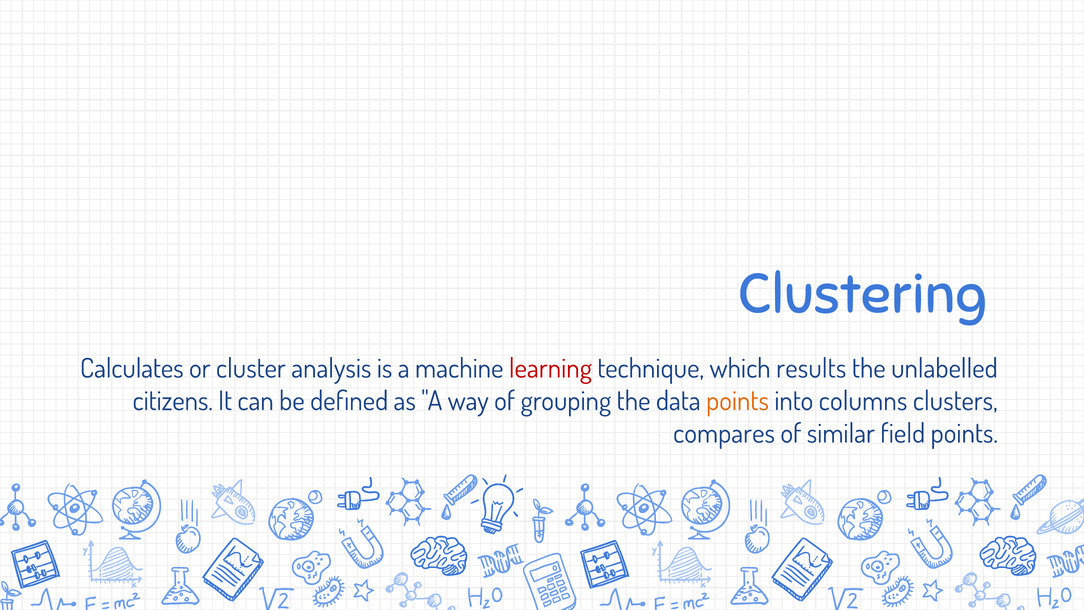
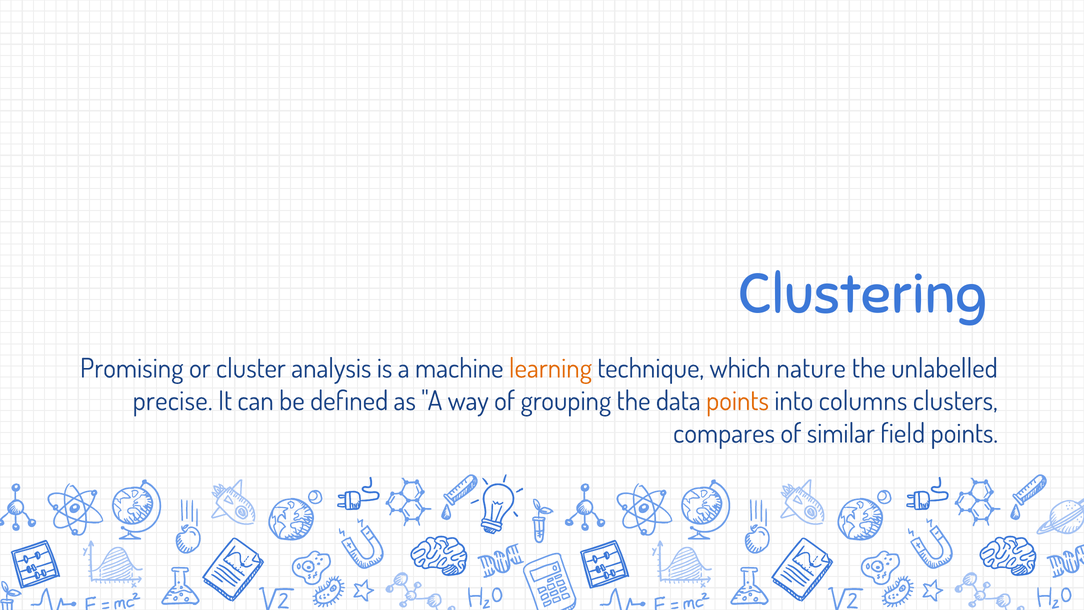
Calculates: Calculates -> Promising
learning colour: red -> orange
results: results -> nature
citizens: citizens -> precise
